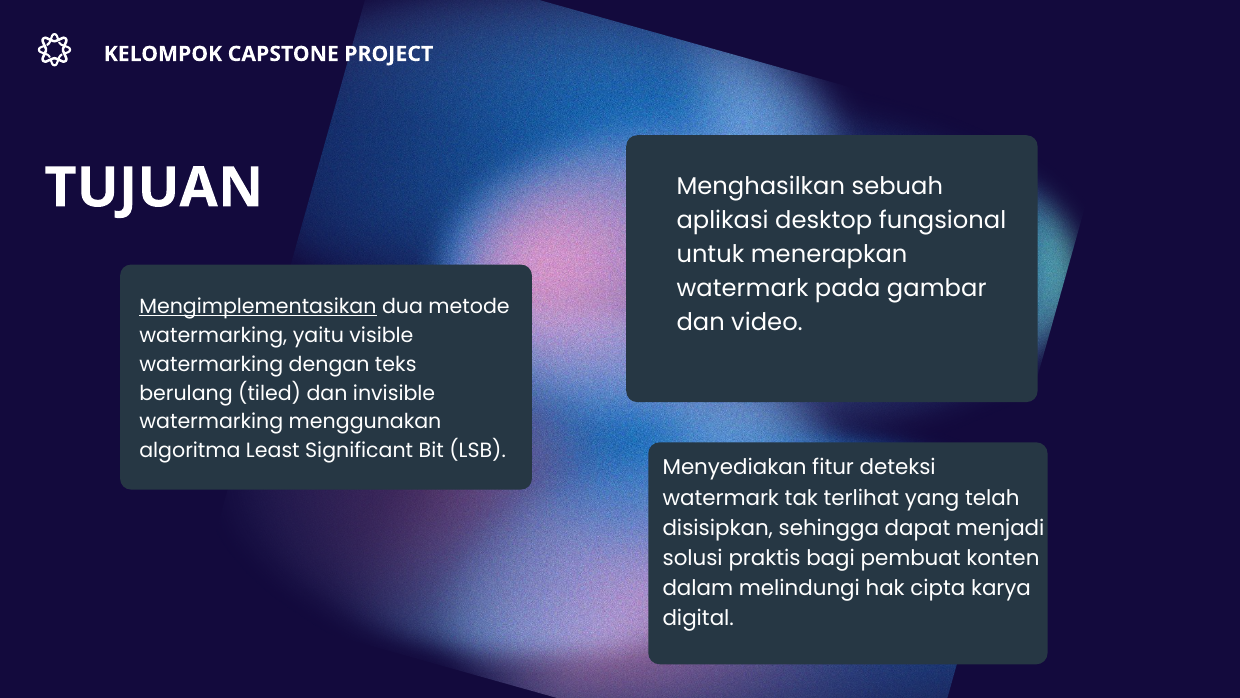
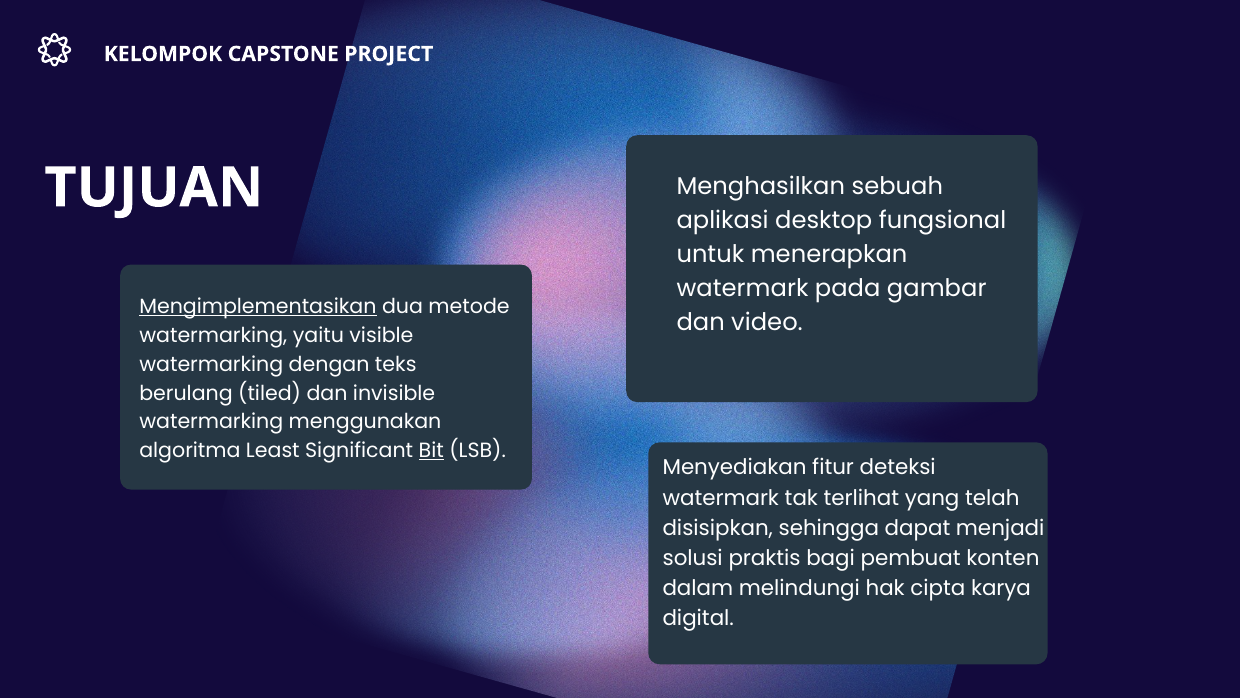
Bit underline: none -> present
